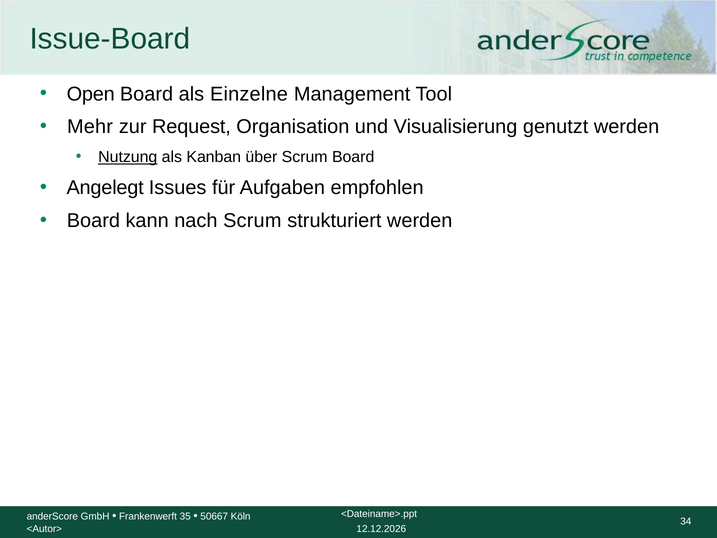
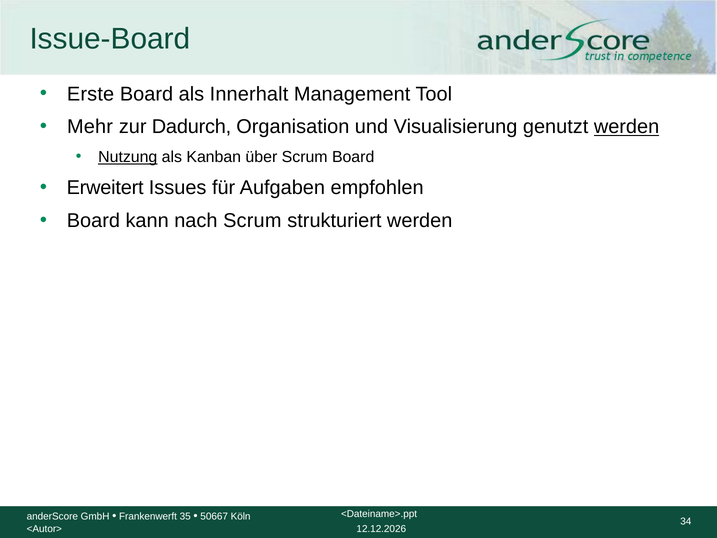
Open: Open -> Erste
Einzelne: Einzelne -> Innerhalt
Request: Request -> Dadurch
werden at (627, 127) underline: none -> present
Angelegt: Angelegt -> Erweitert
